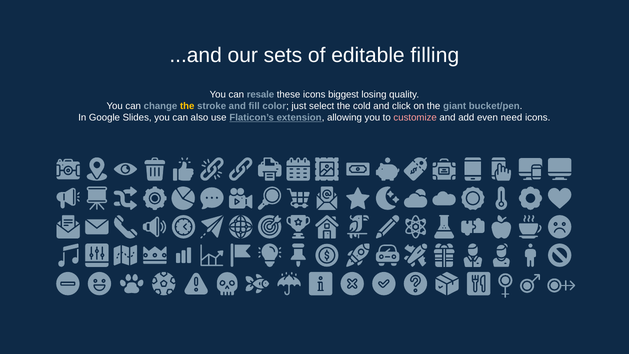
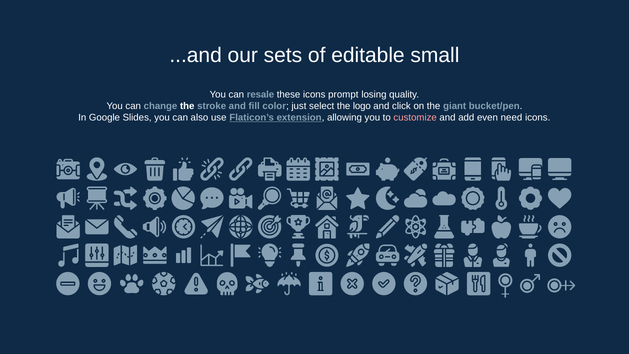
filling: filling -> small
biggest: biggest -> prompt
the at (187, 106) colour: yellow -> white
cold: cold -> logo
